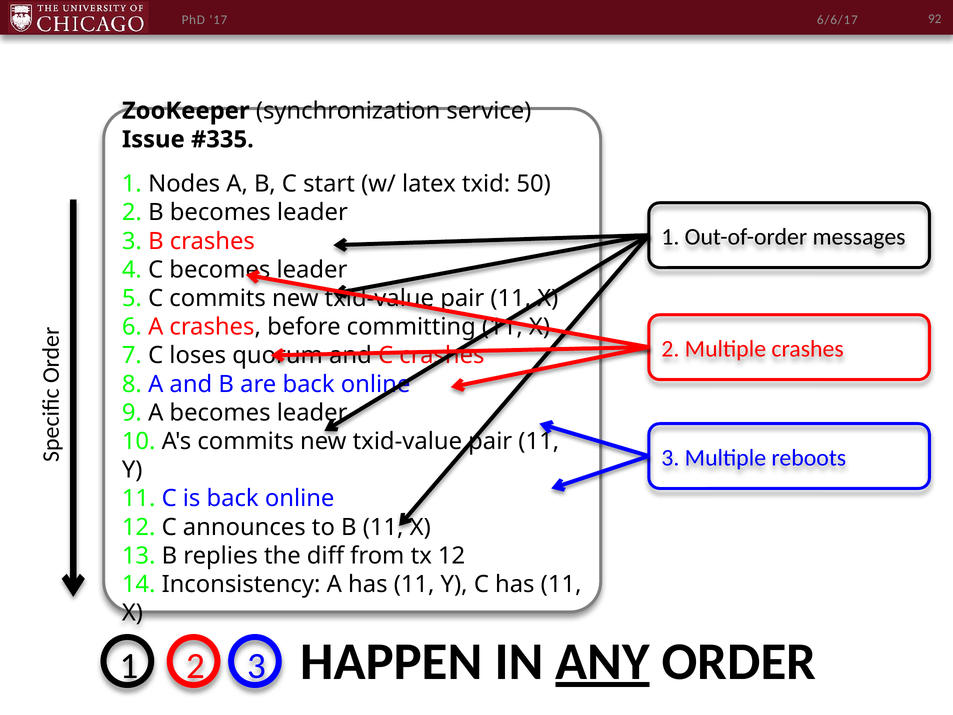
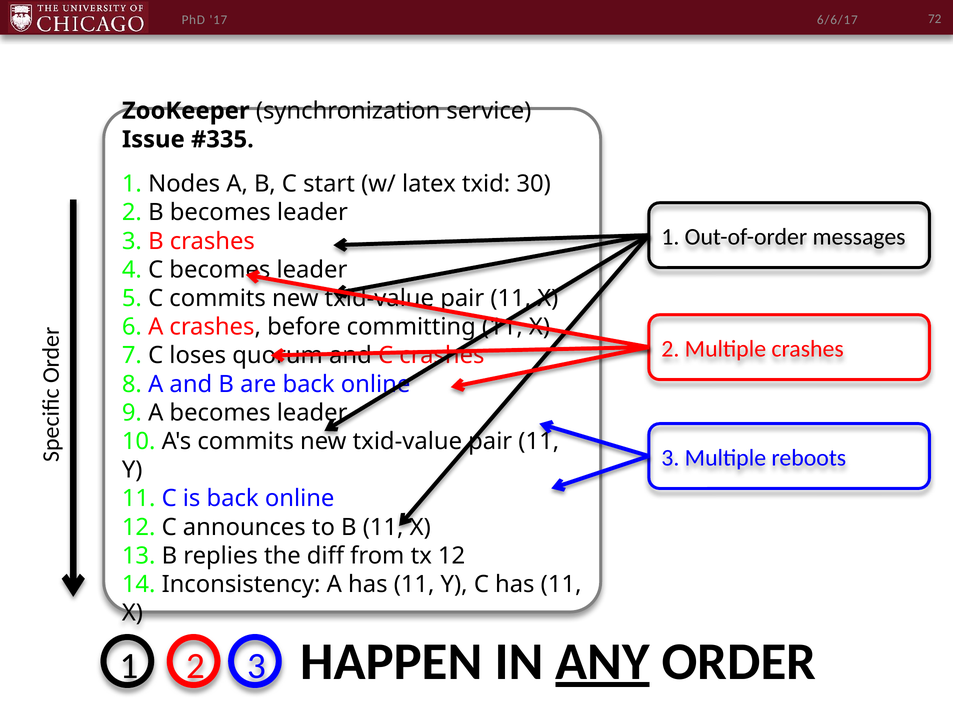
92: 92 -> 72
50: 50 -> 30
